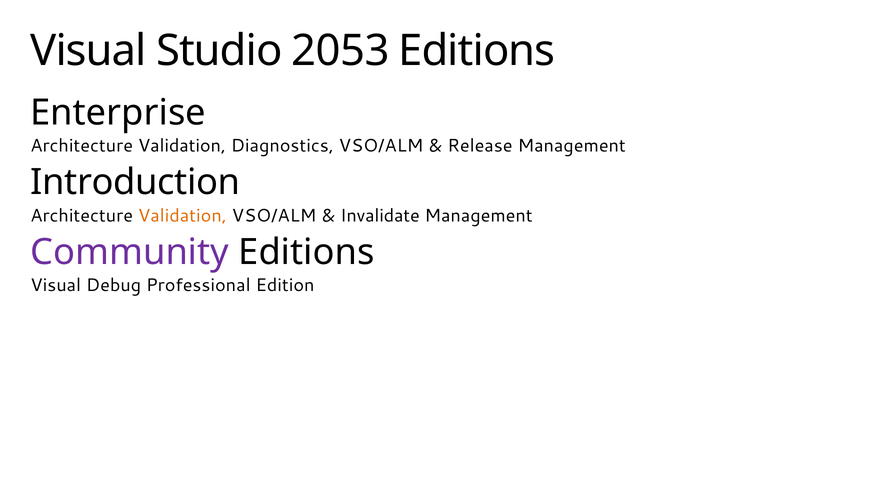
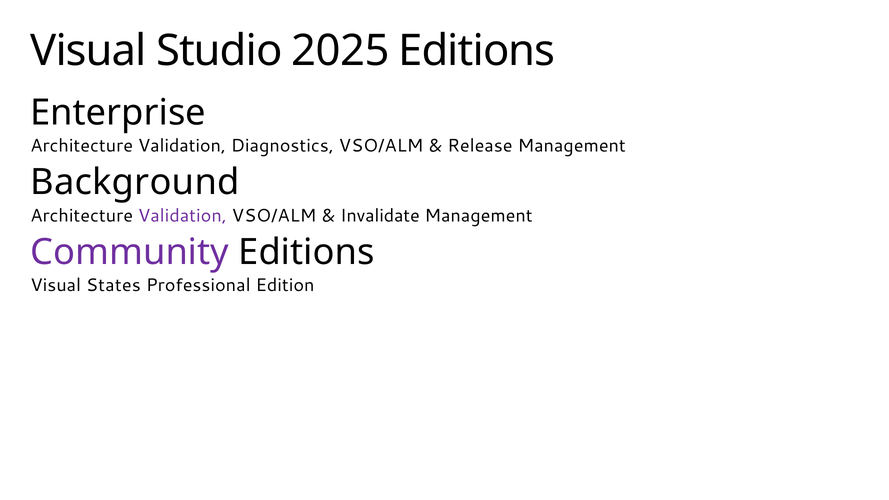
2053: 2053 -> 2025
Introduction: Introduction -> Background
Validation at (182, 216) colour: orange -> purple
Debug: Debug -> States
